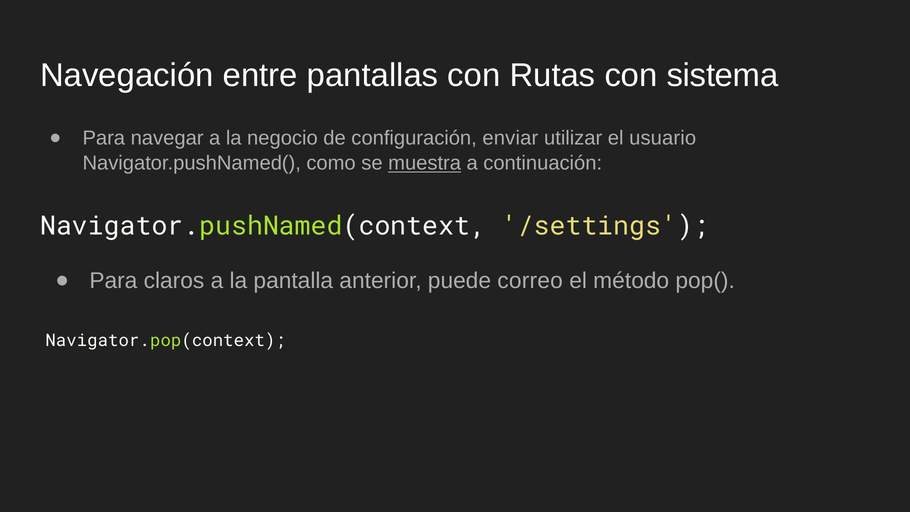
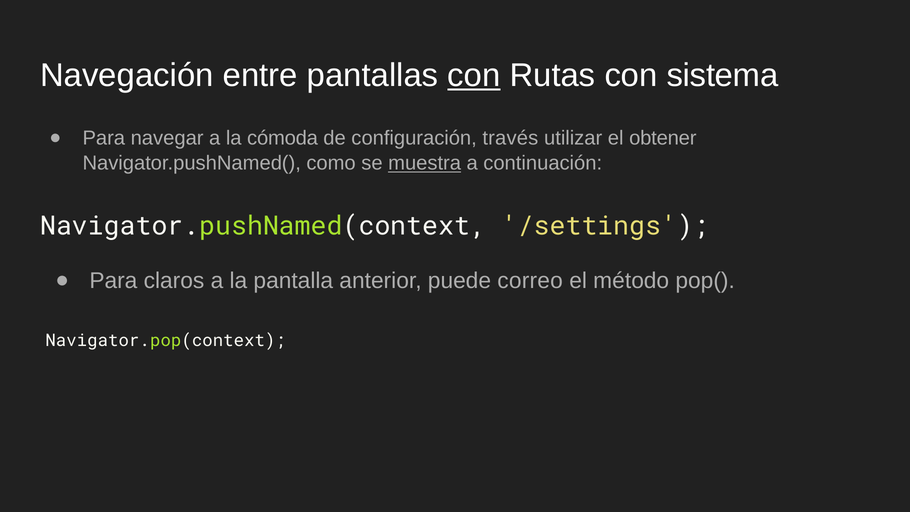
con at (474, 75) underline: none -> present
negocio: negocio -> cómoda
enviar: enviar -> través
usuario: usuario -> obtener
